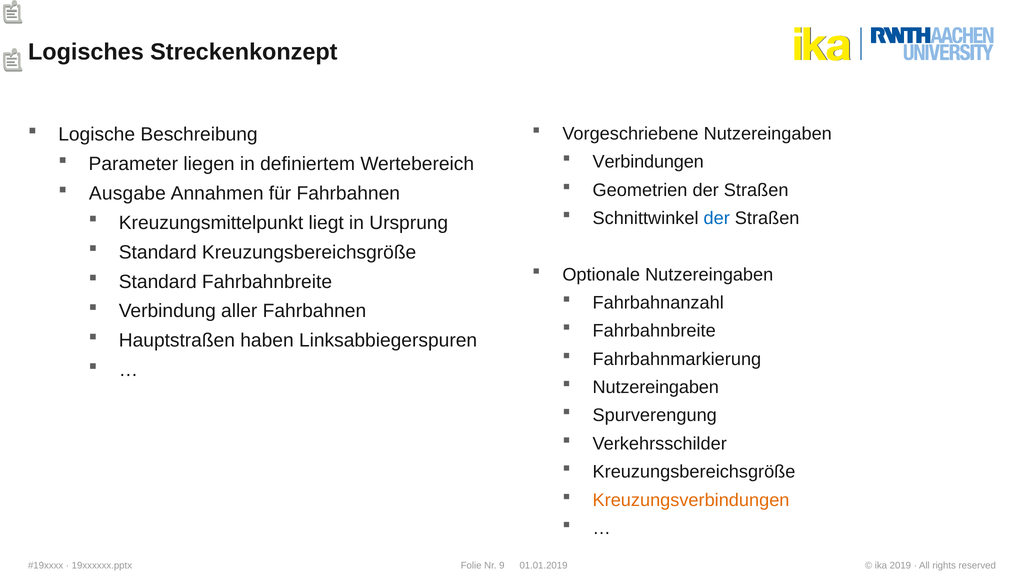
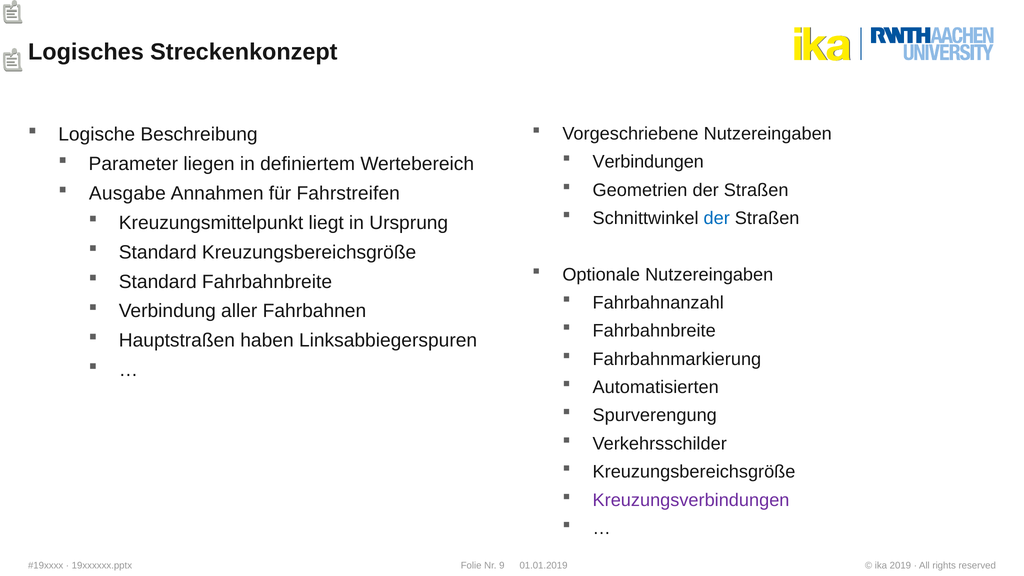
für Fahrbahnen: Fahrbahnen -> Fahrstreifen
Nutzereingaben at (656, 387): Nutzereingaben -> Automatisierten
Kreuzungsverbindungen colour: orange -> purple
